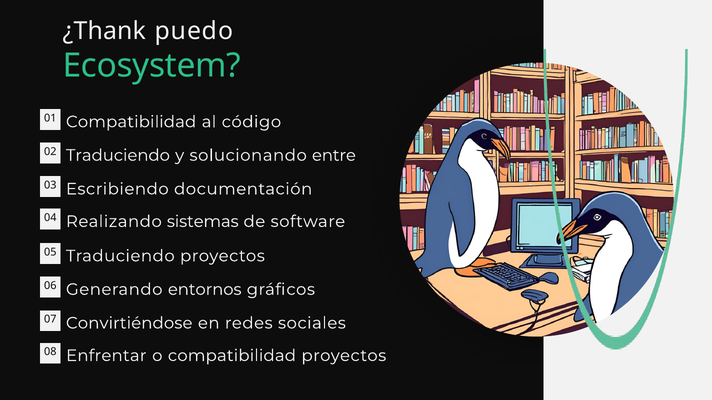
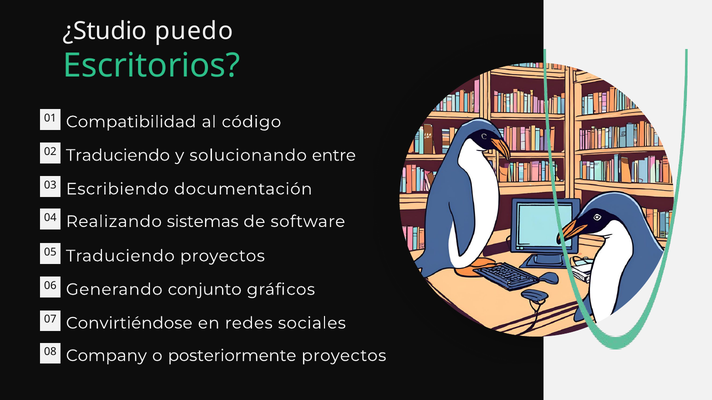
¿Thank: ¿Thank -> ¿Studio
Ecosystem: Ecosystem -> Escritorios
entornos: entornos -> conjunto
Enfrentar: Enfrentar -> Company
o compatibilidad: compatibilidad -> posteriormente
